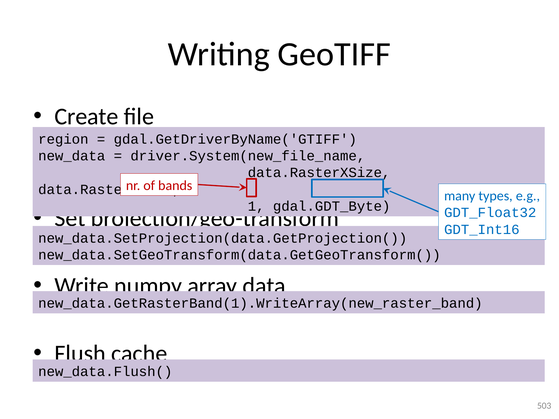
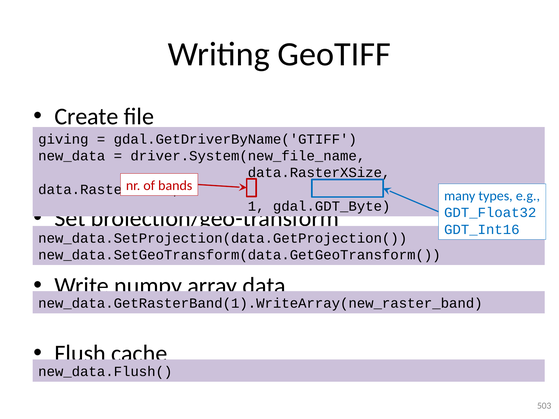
region: region -> giving
